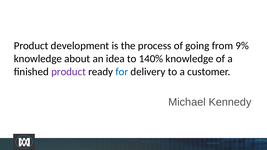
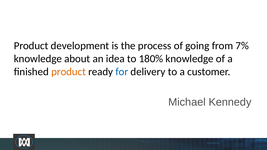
9%: 9% -> 7%
140%: 140% -> 180%
product at (69, 72) colour: purple -> orange
